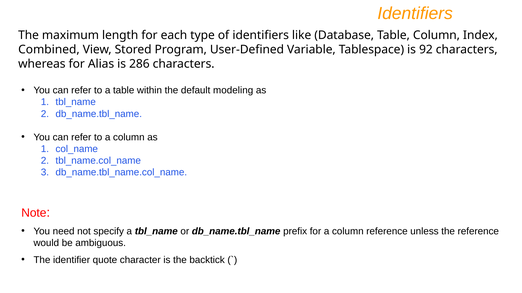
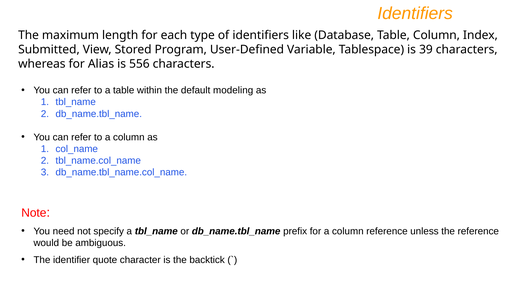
Combined: Combined -> Submitted
92: 92 -> 39
286: 286 -> 556
